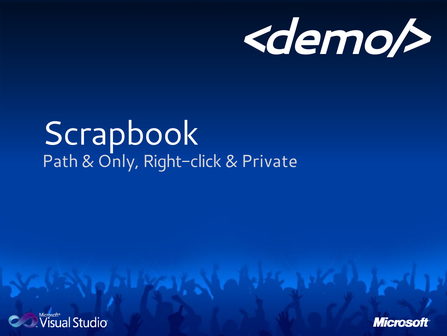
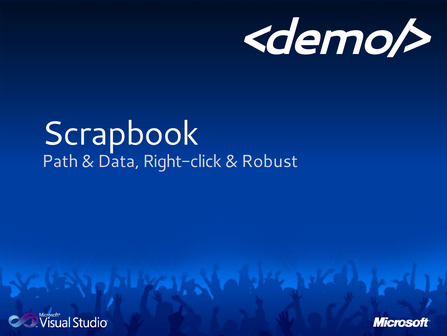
Only: Only -> Data
Private: Private -> Robust
